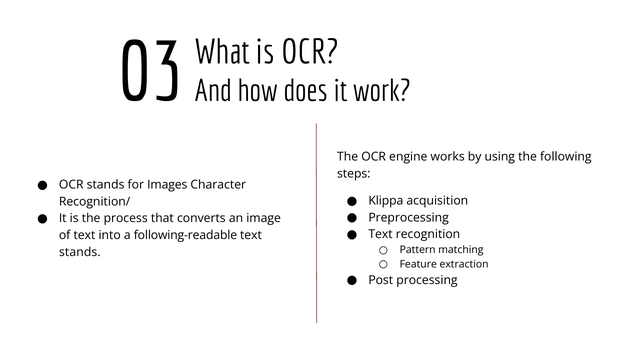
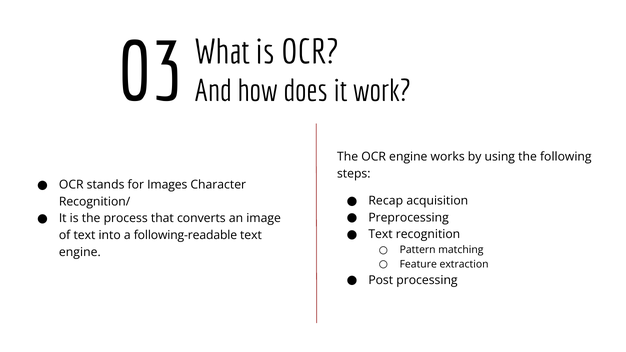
Klippa: Klippa -> Recap
stands at (80, 252): stands -> engine
